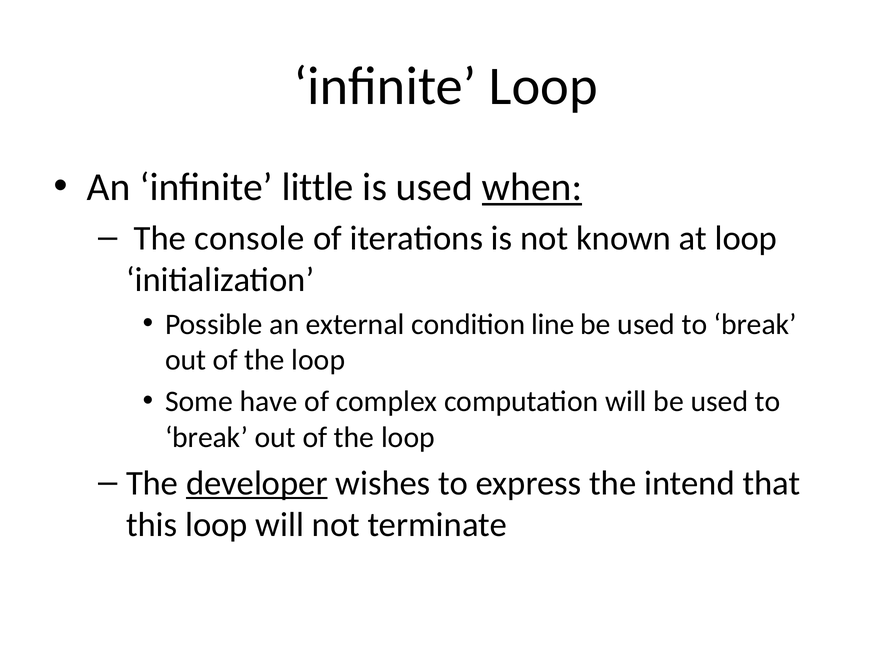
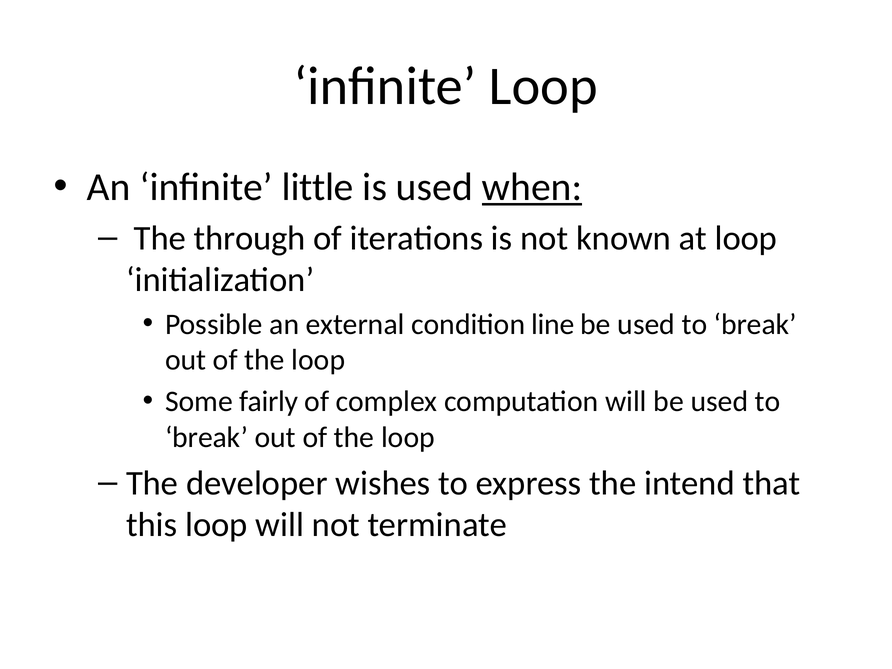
console: console -> through
have: have -> fairly
developer underline: present -> none
